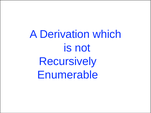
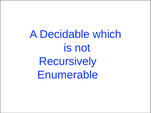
Derivation: Derivation -> Decidable
